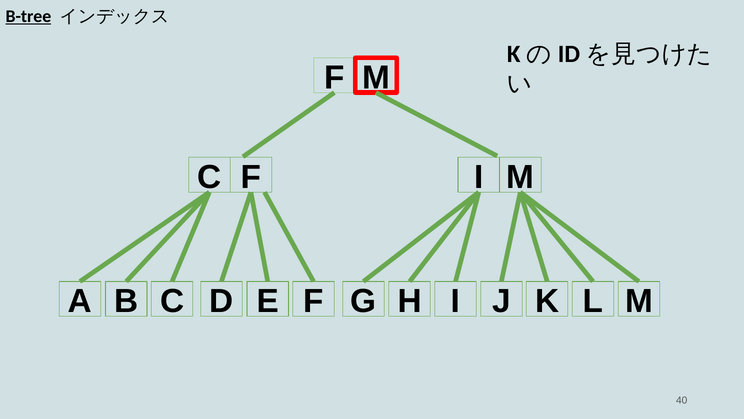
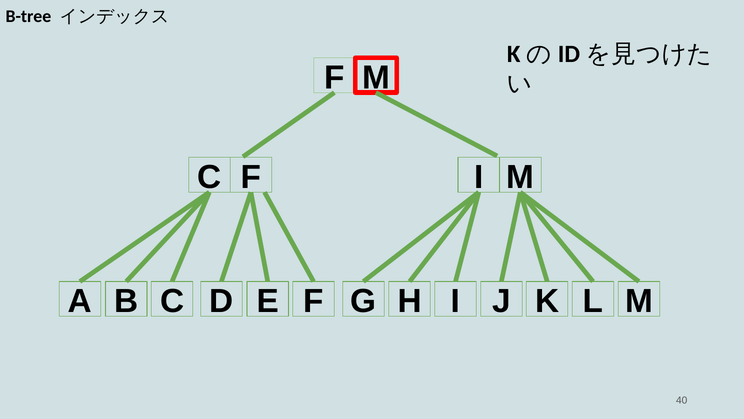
B-tree underline: present -> none
